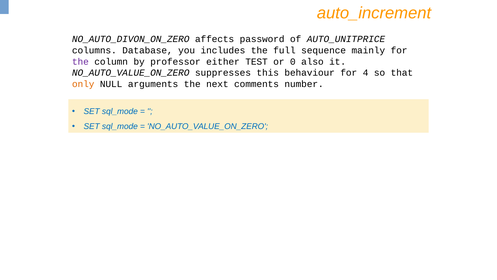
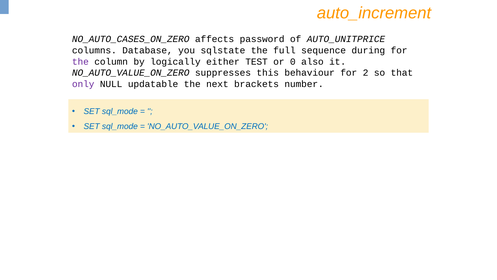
NO_AUTO_DIVON_ON_ZERO: NO_AUTO_DIVON_ON_ZERO -> NO_AUTO_CASES_ON_ZERO
includes: includes -> sqlstate
mainly: mainly -> during
professor: professor -> logically
4: 4 -> 2
only colour: orange -> purple
arguments: arguments -> updatable
comments: comments -> brackets
